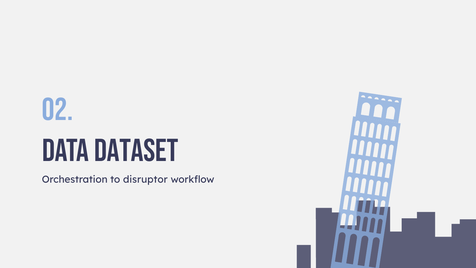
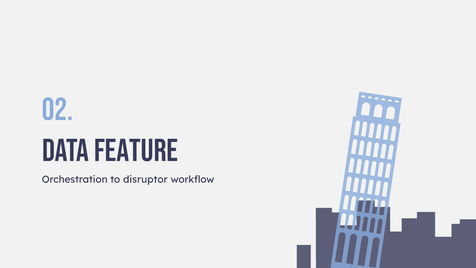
dataset: dataset -> feature
